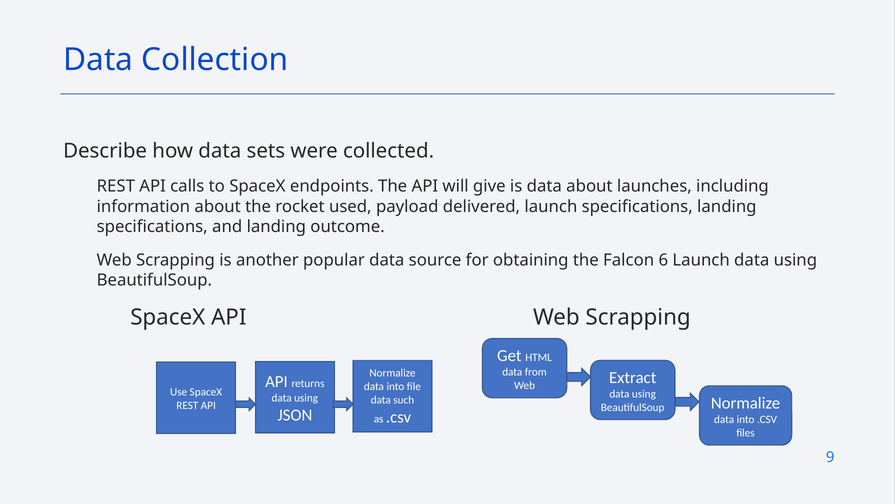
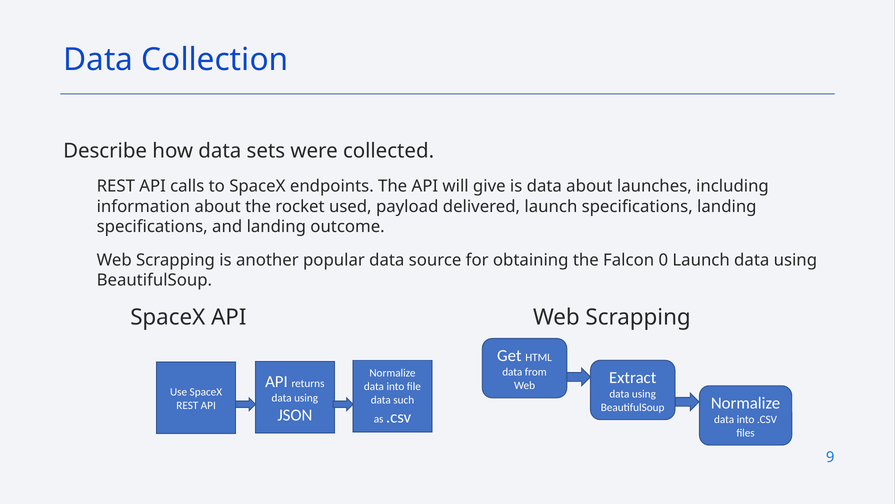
6: 6 -> 0
